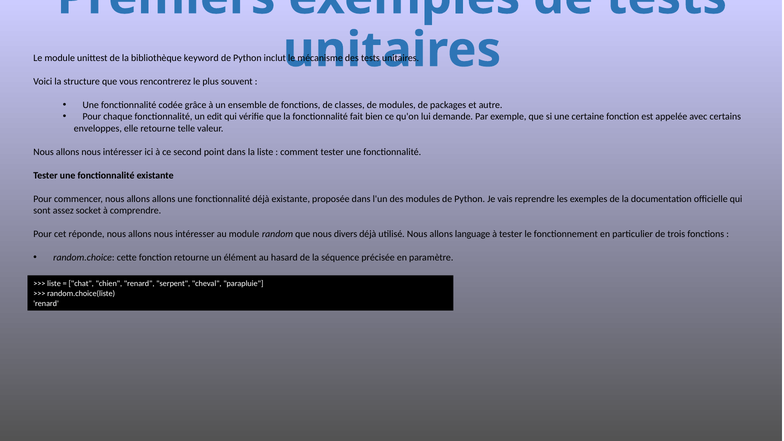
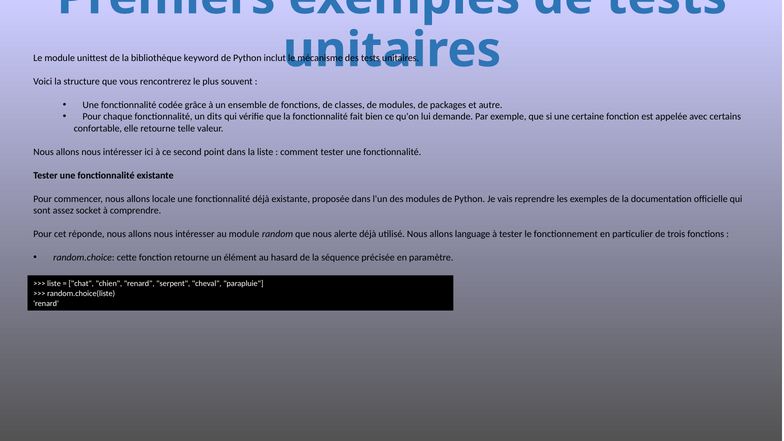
edit: edit -> dits
enveloppes: enveloppes -> confortable
allons allons: allons -> locale
divers: divers -> alerte
